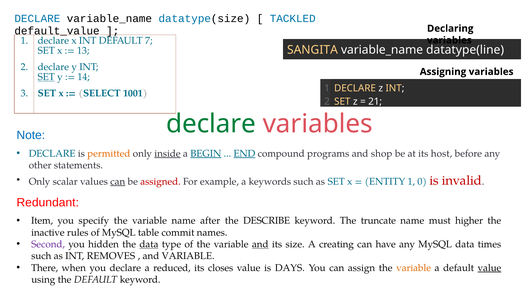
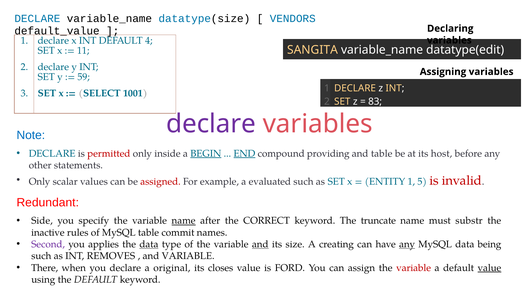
TACKLED: TACKLED -> VENDORS
7: 7 -> 4
datatype(line: datatype(line -> datatype(edit
13: 13 -> 11
SET at (46, 77) underline: present -> none
14: 14 -> 59
21: 21 -> 83
declare at (211, 124) colour: green -> purple
permitted colour: orange -> red
inside underline: present -> none
programs: programs -> providing
and shop: shop -> table
can at (118, 182) underline: present -> none
keywords: keywords -> evaluated
0: 0 -> 5
Item: Item -> Side
name at (184, 221) underline: none -> present
DESCRIBE: DESCRIBE -> CORRECT
higher: higher -> substr
hidden: hidden -> applies
any at (407, 244) underline: none -> present
times: times -> being
reduced: reduced -> original
DAYS: DAYS -> FORD
variable at (414, 268) colour: orange -> red
